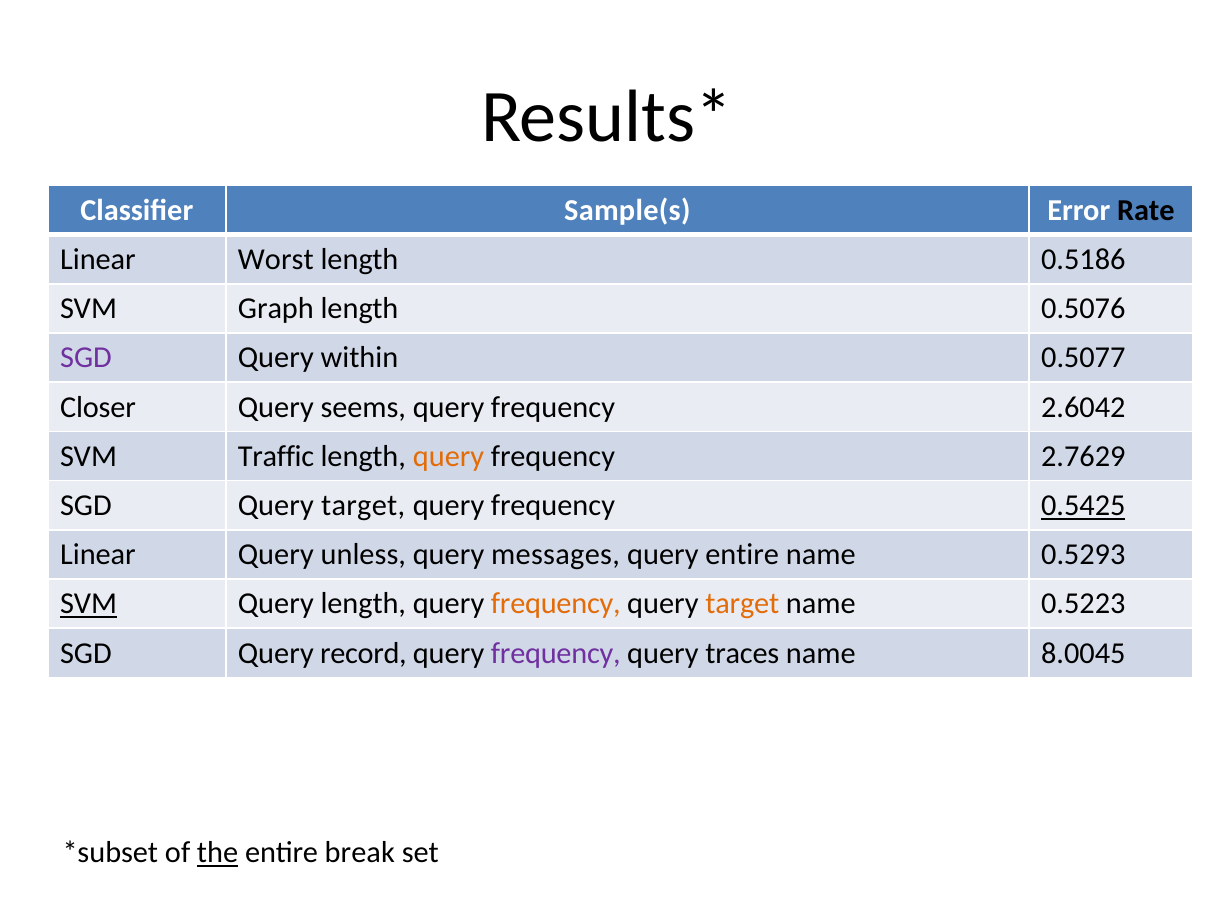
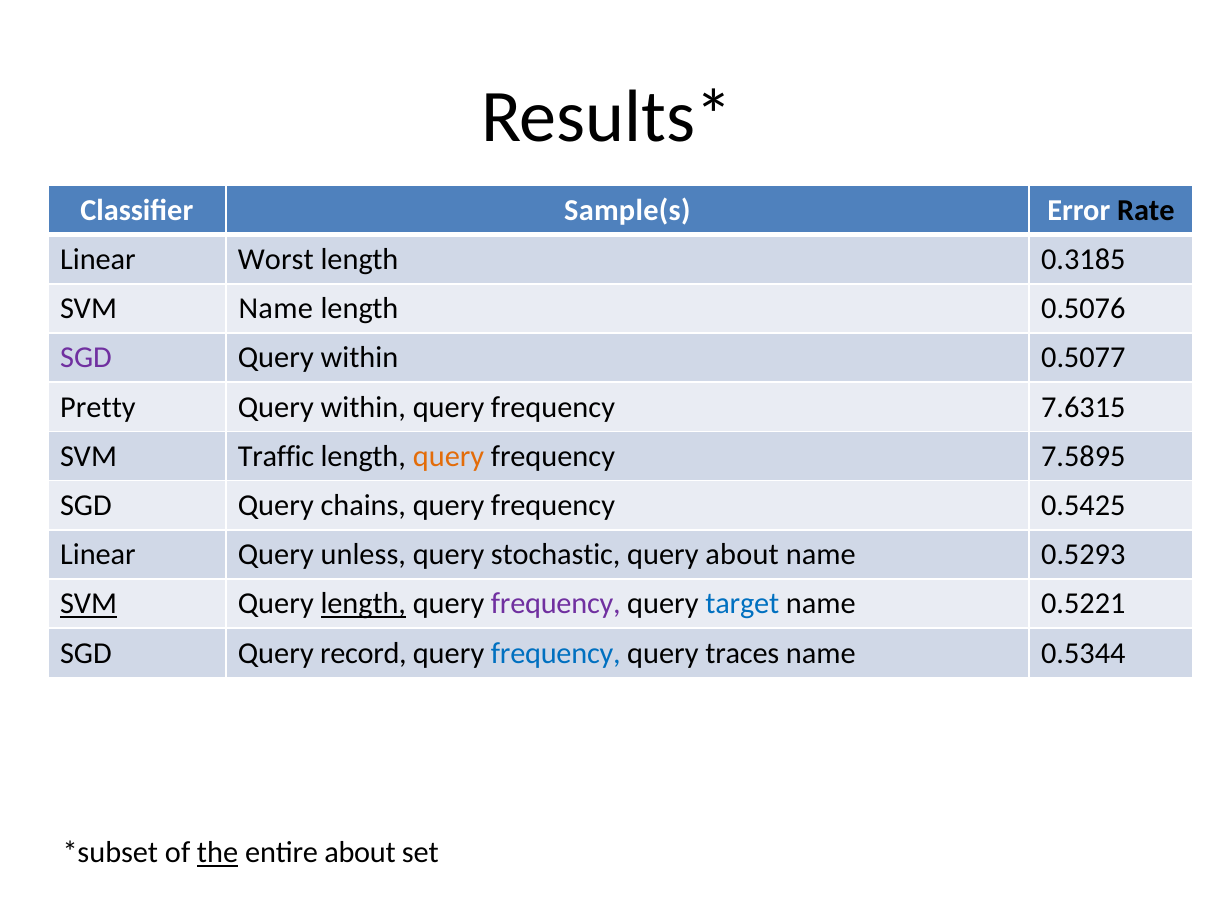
0.5186: 0.5186 -> 0.3185
SVM Graph: Graph -> Name
Closer: Closer -> Pretty
seems at (363, 407): seems -> within
2.6042: 2.6042 -> 7.6315
2.7629: 2.7629 -> 7.5895
SGD Query target: target -> chains
0.5425 underline: present -> none
messages: messages -> stochastic
query entire: entire -> about
length at (363, 604) underline: none -> present
frequency at (556, 604) colour: orange -> purple
target at (742, 604) colour: orange -> blue
0.5223: 0.5223 -> 0.5221
frequency at (556, 654) colour: purple -> blue
8.0045: 8.0045 -> 0.5344
entire break: break -> about
